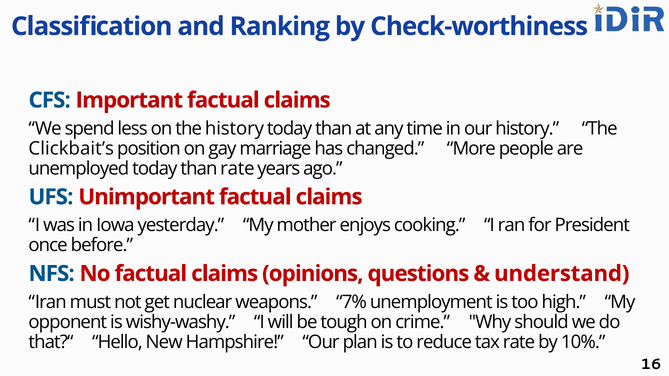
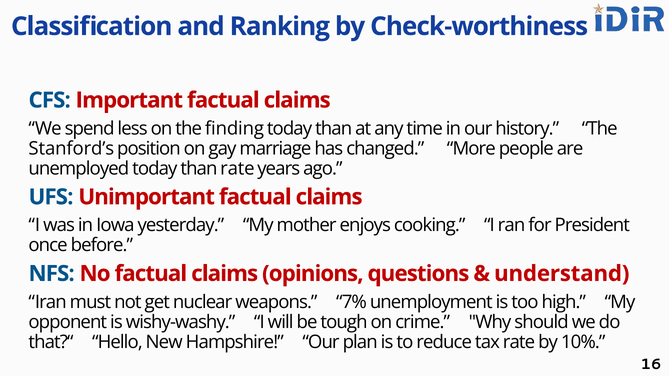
the history: history -> finding
Clickbait’s: Clickbait’s -> Stanford’s
